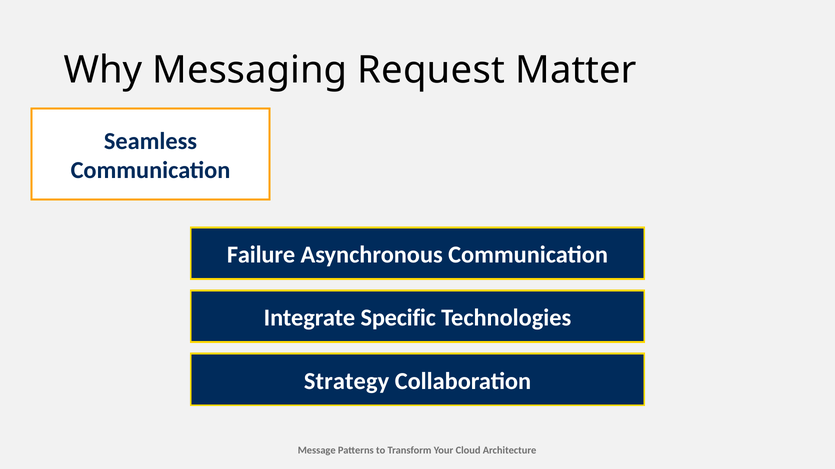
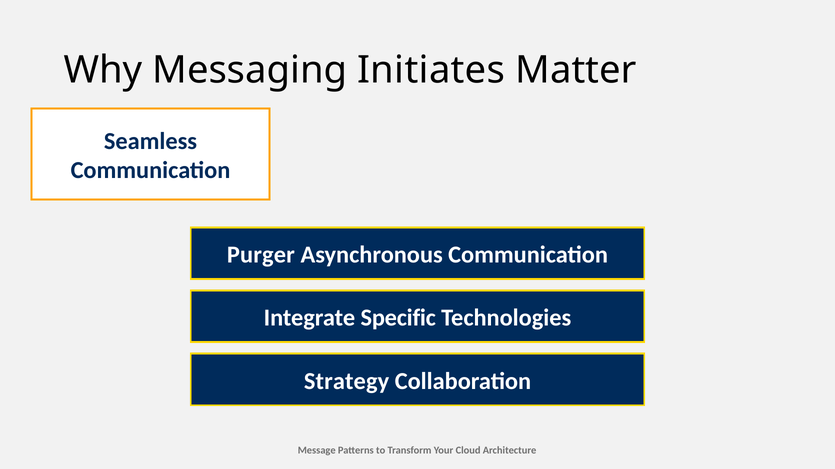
Request: Request -> Initiates
Failure: Failure -> Purger
